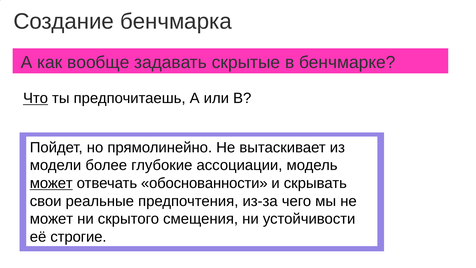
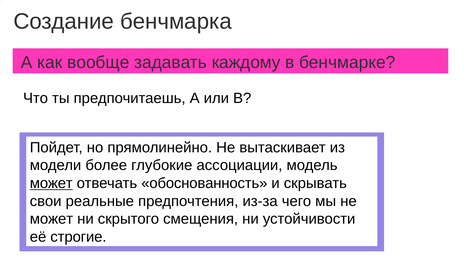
скрытые: скрытые -> каждому
Что underline: present -> none
обоснованности: обоснованности -> обоснованность
